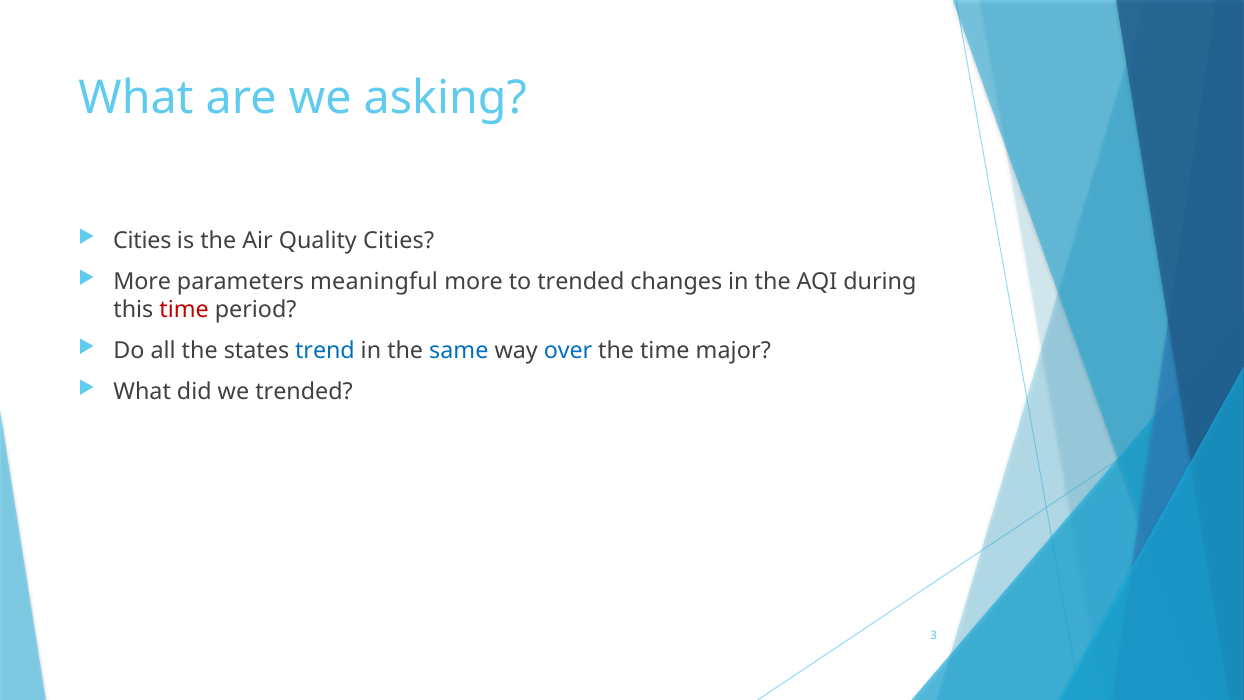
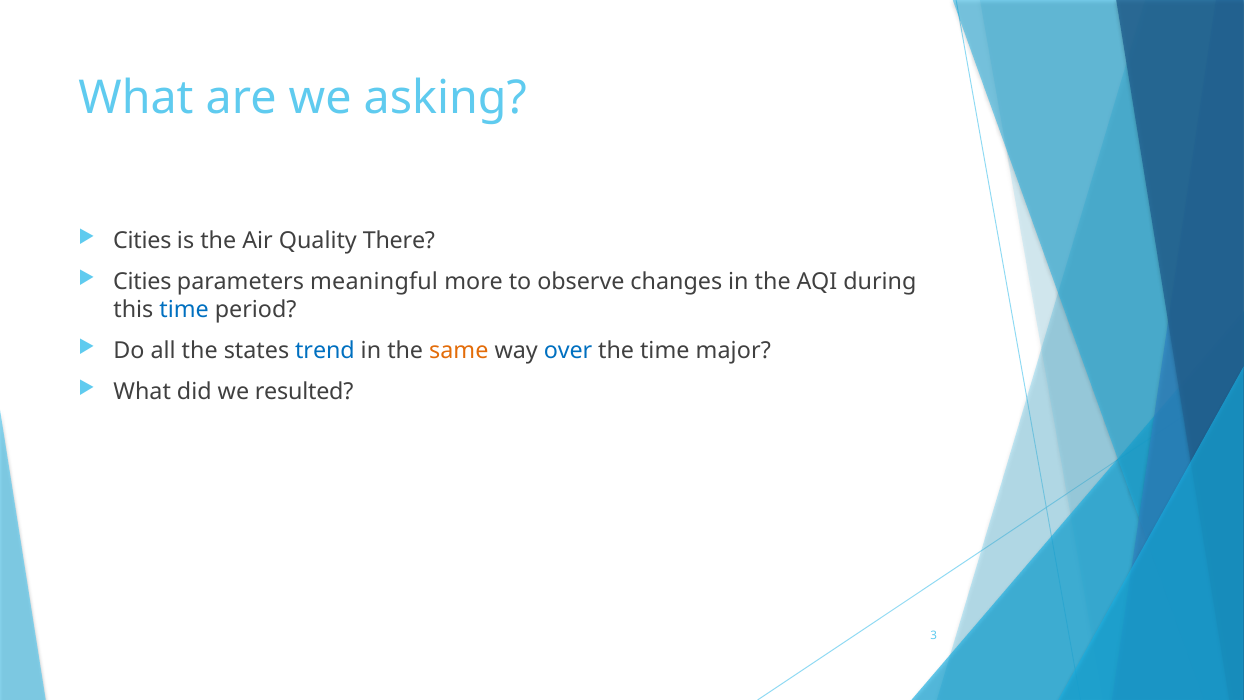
Quality Cities: Cities -> There
More at (142, 282): More -> Cities
to trended: trended -> observe
time at (184, 310) colour: red -> blue
same colour: blue -> orange
we trended: trended -> resulted
